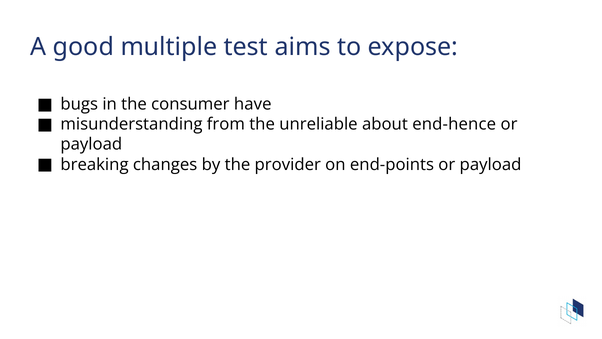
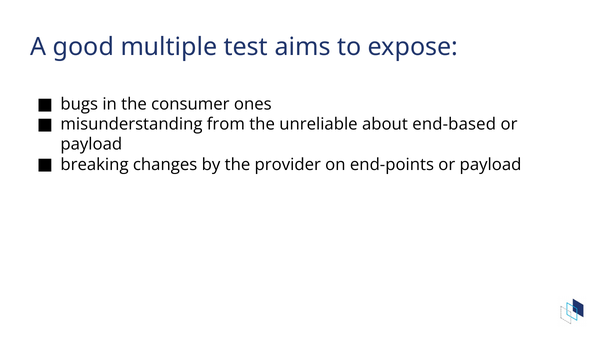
have: have -> ones
end-hence: end-hence -> end-based
